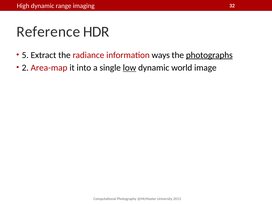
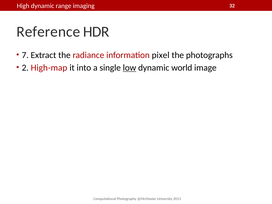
5: 5 -> 7
ways: ways -> pixel
photographs underline: present -> none
Area-map: Area-map -> High-map
